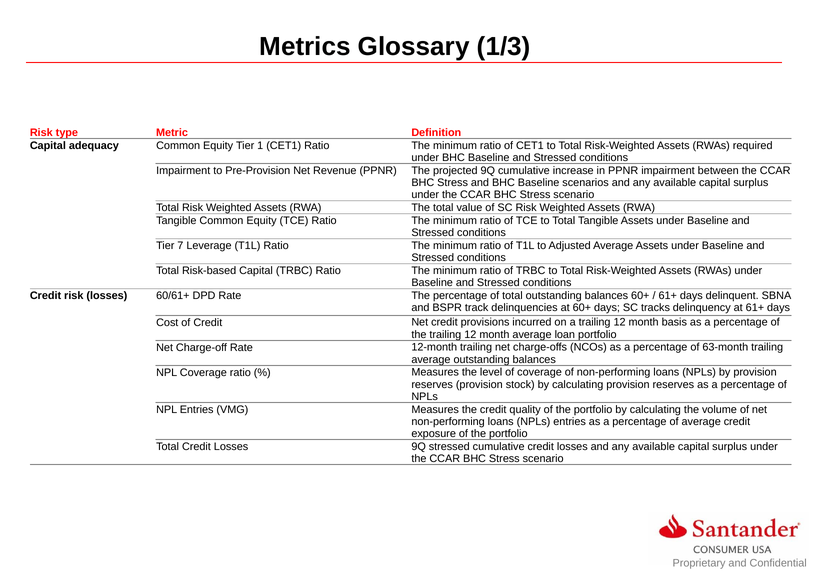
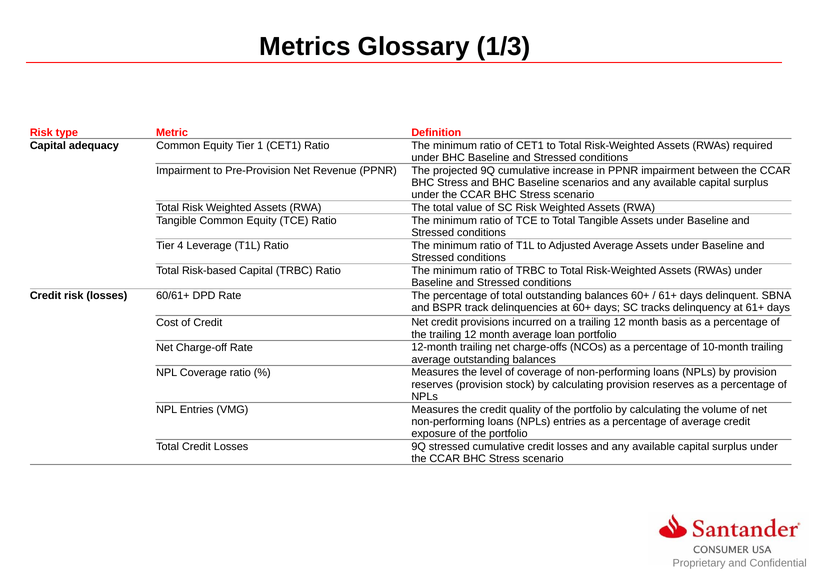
7: 7 -> 4
63-month: 63-month -> 10-month
